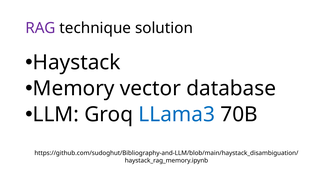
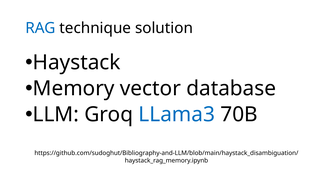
RAG colour: purple -> blue
